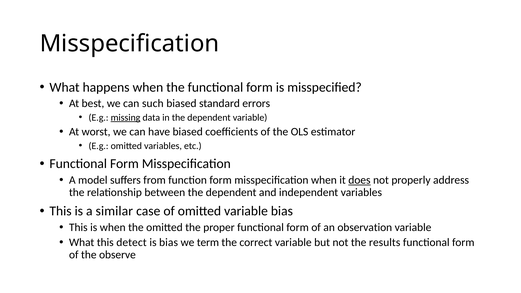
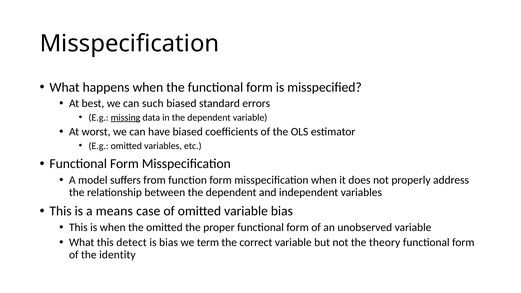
does underline: present -> none
similar: similar -> means
observation: observation -> unobserved
results: results -> theory
observe: observe -> identity
